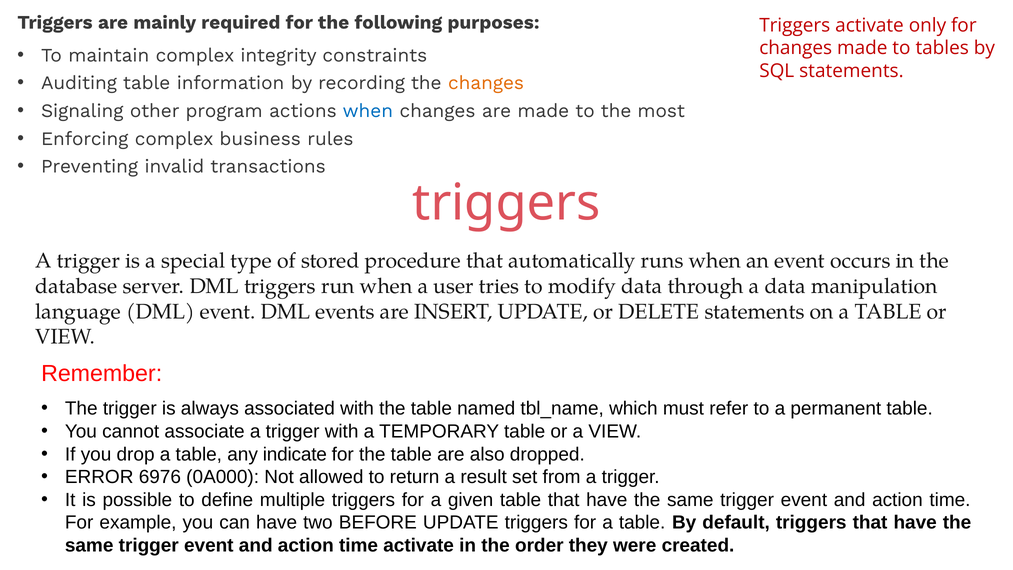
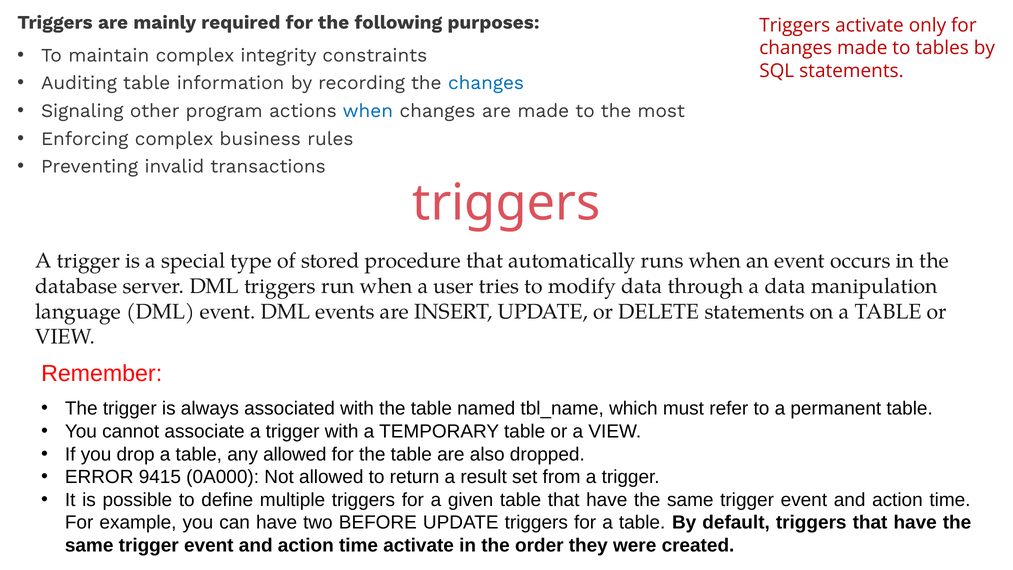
changes at (486, 83) colour: orange -> blue
any indicate: indicate -> allowed
6976: 6976 -> 9415
